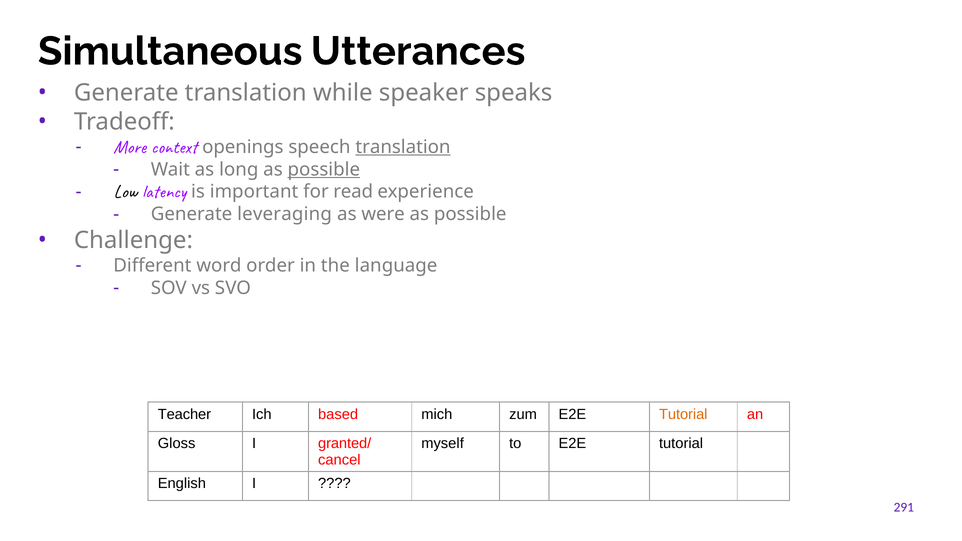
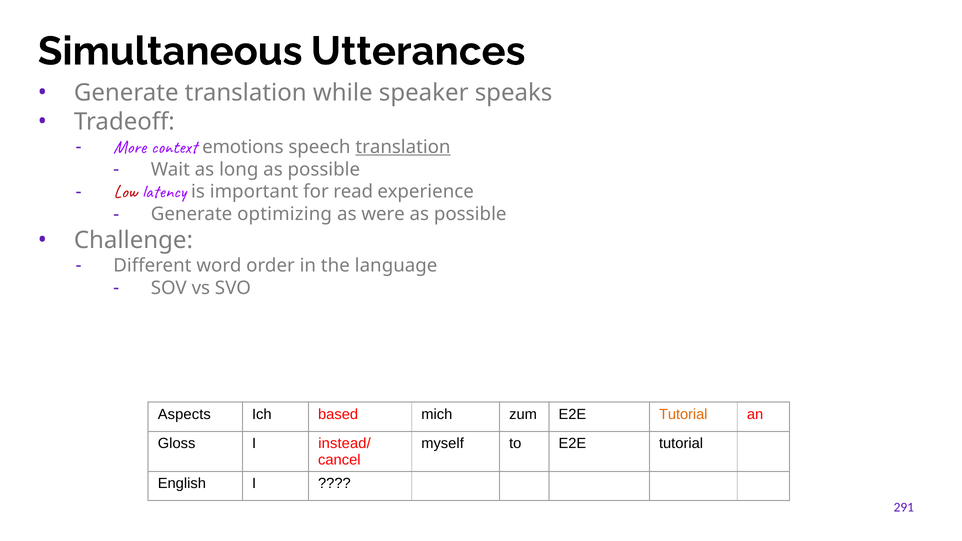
openings: openings -> emotions
possible at (324, 169) underline: present -> none
Low colour: black -> red
leveraging: leveraging -> optimizing
Teacher: Teacher -> Aspects
granted/: granted/ -> instead/
